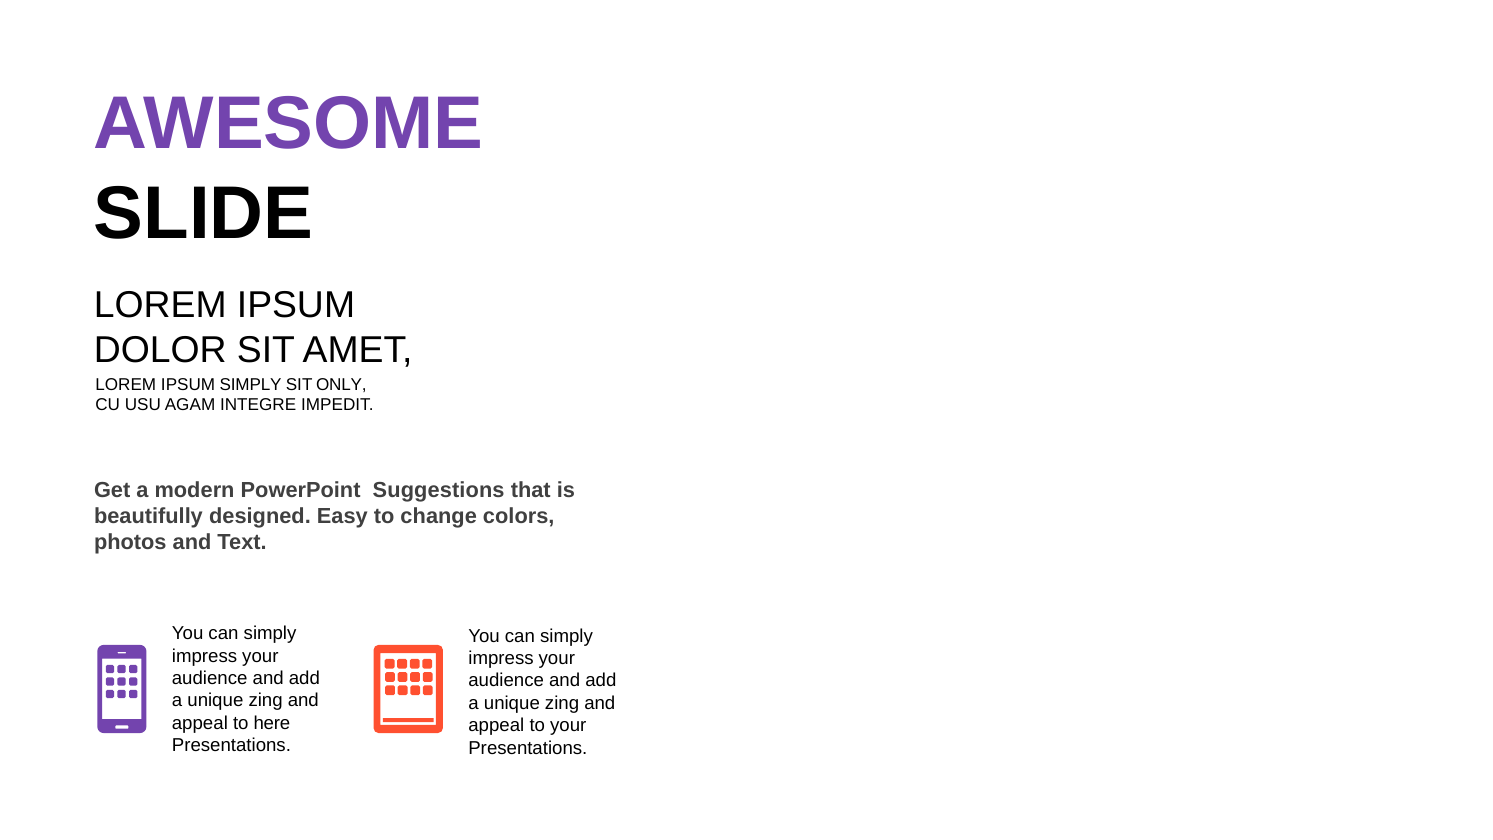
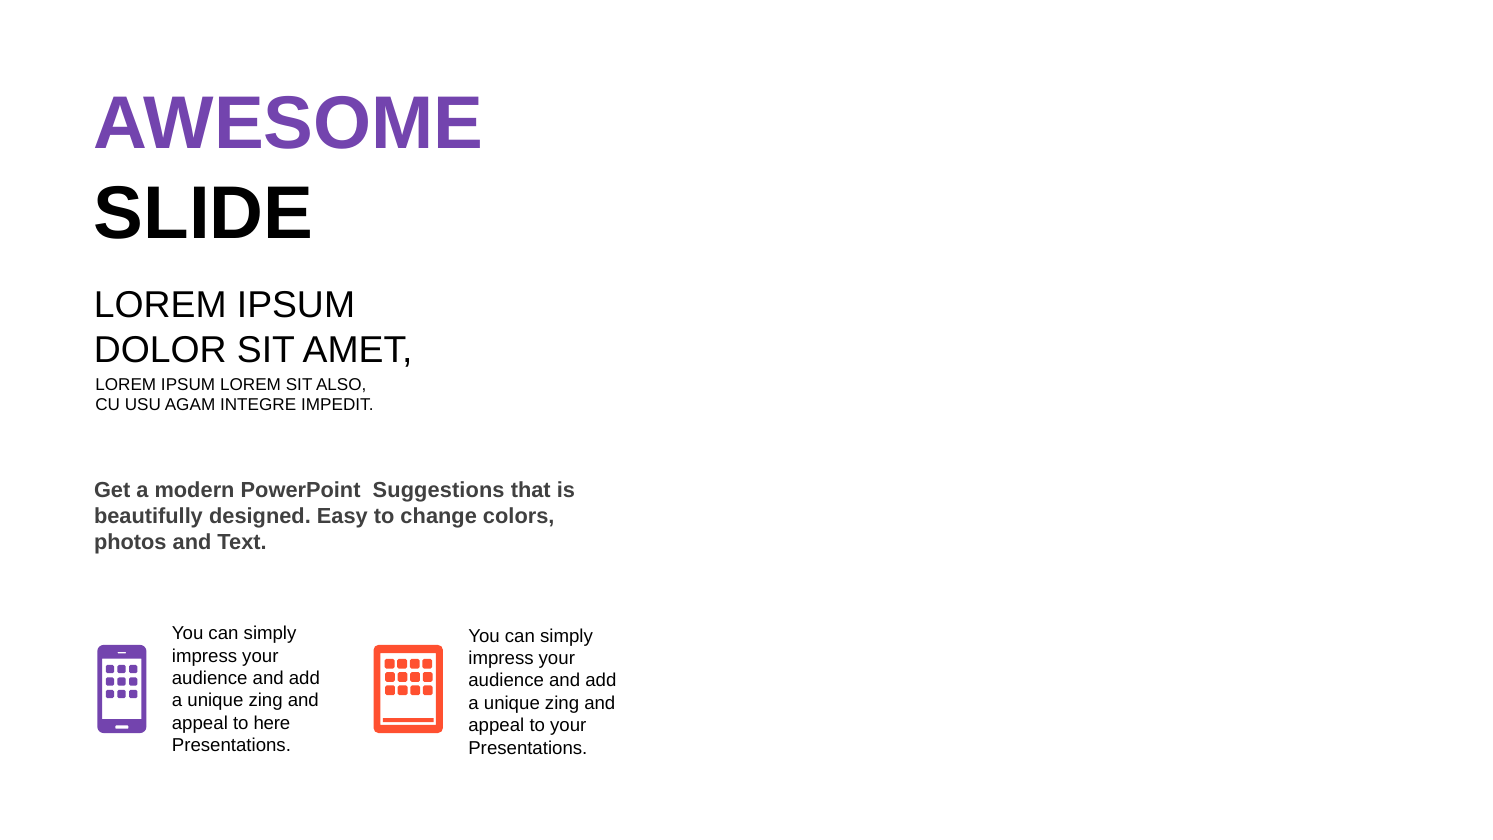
IPSUM SIMPLY: SIMPLY -> LOREM
ONLY: ONLY -> ALSO
